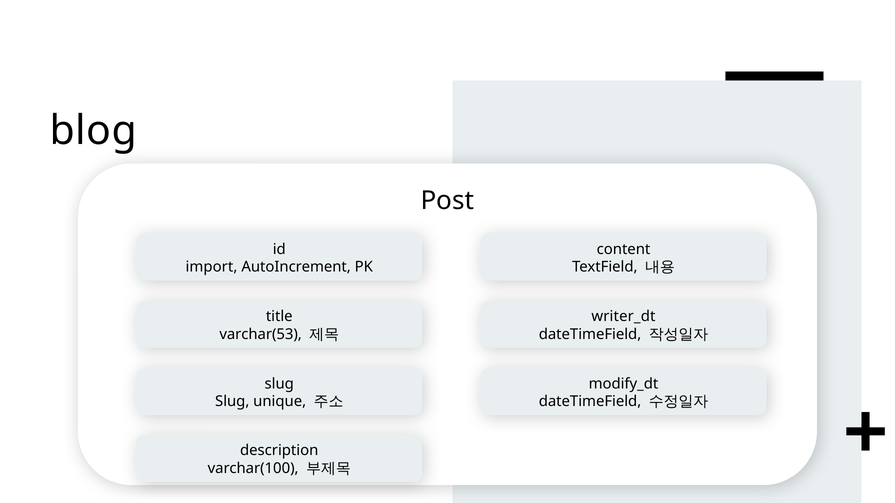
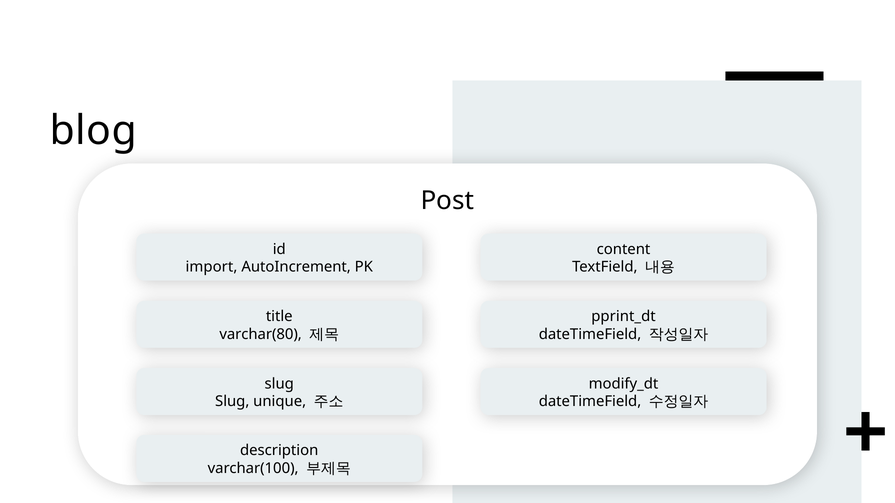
writer_dt: writer_dt -> pprint_dt
varchar(53: varchar(53 -> varchar(80
